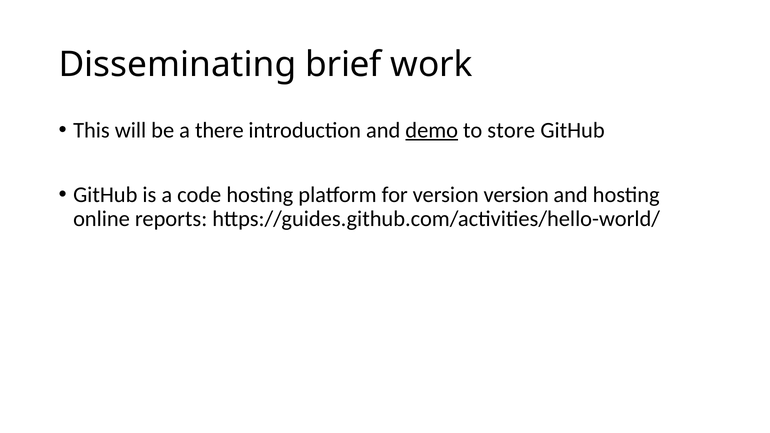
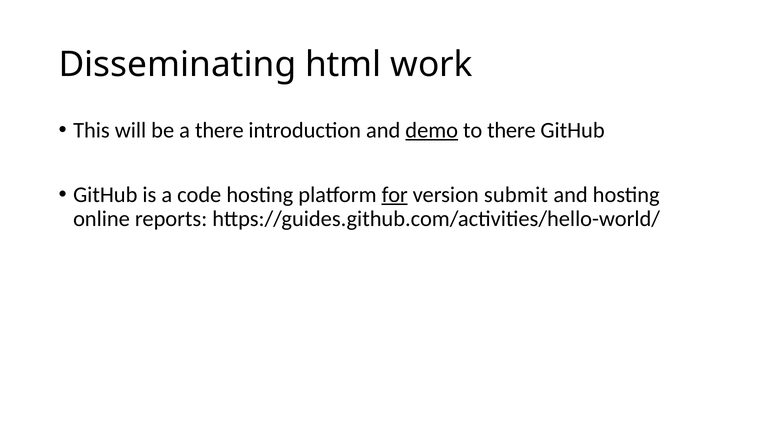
brief: brief -> html
to store: store -> there
for underline: none -> present
version version: version -> submit
